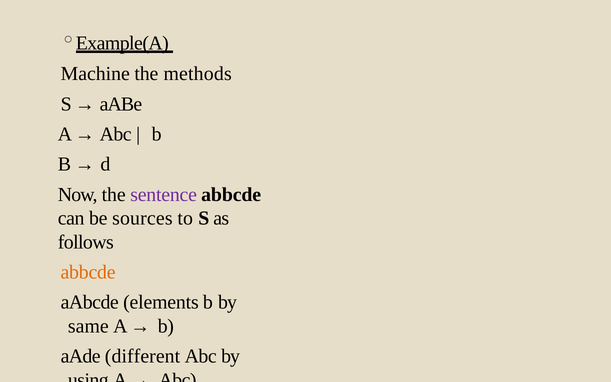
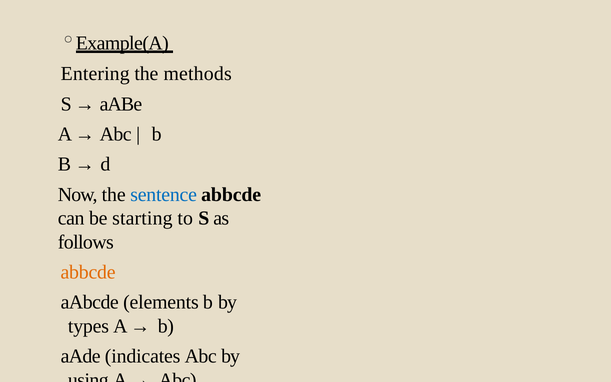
Machine: Machine -> Entering
sentence colour: purple -> blue
sources: sources -> starting
same: same -> types
different: different -> indicates
